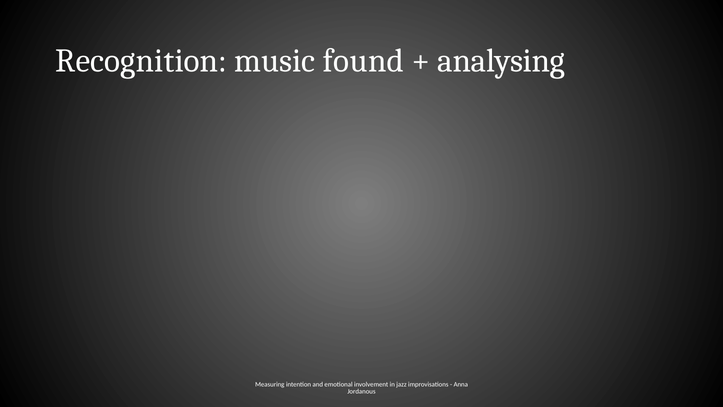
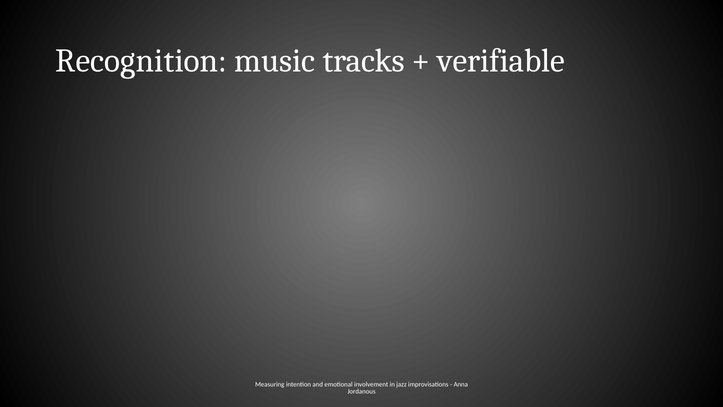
found: found -> tracks
analysing: analysing -> verifiable
